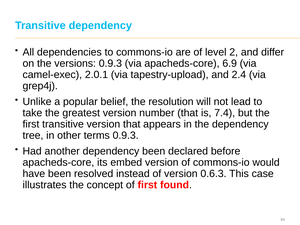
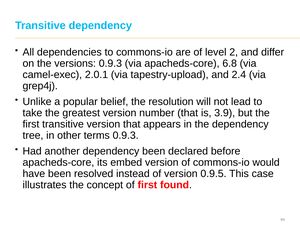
6.9: 6.9 -> 6.8
7.4: 7.4 -> 3.9
0.6.3: 0.6.3 -> 0.9.5
